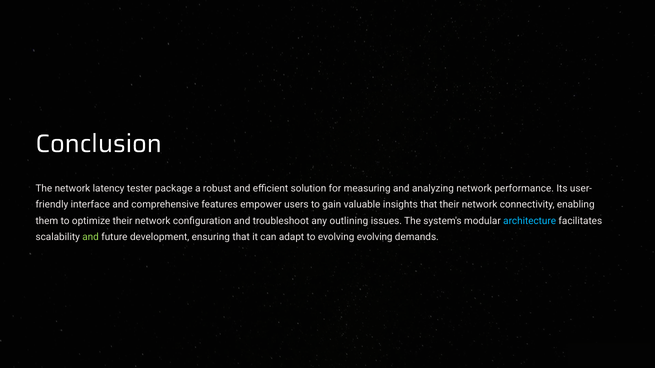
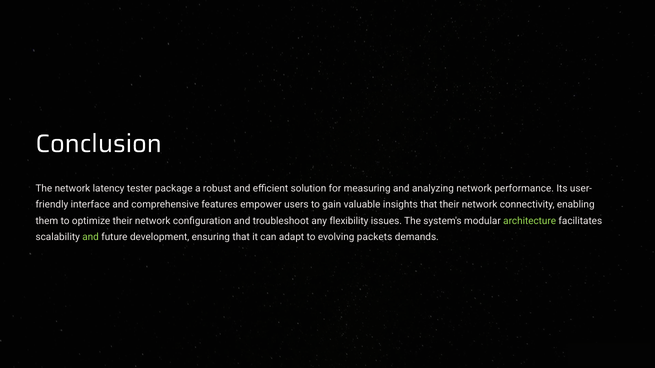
outlining: outlining -> flexibility
architecture colour: light blue -> light green
evolving evolving: evolving -> packets
